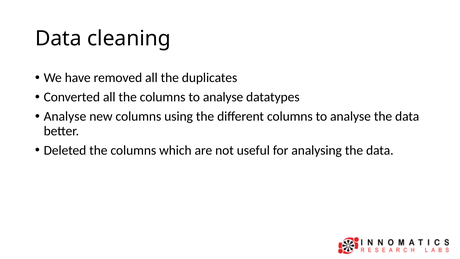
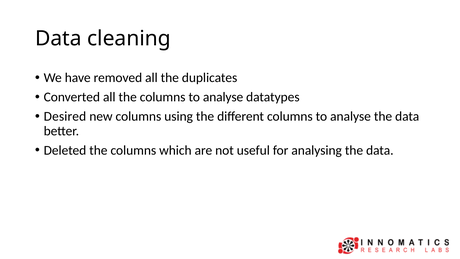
Analyse at (65, 116): Analyse -> Desired
